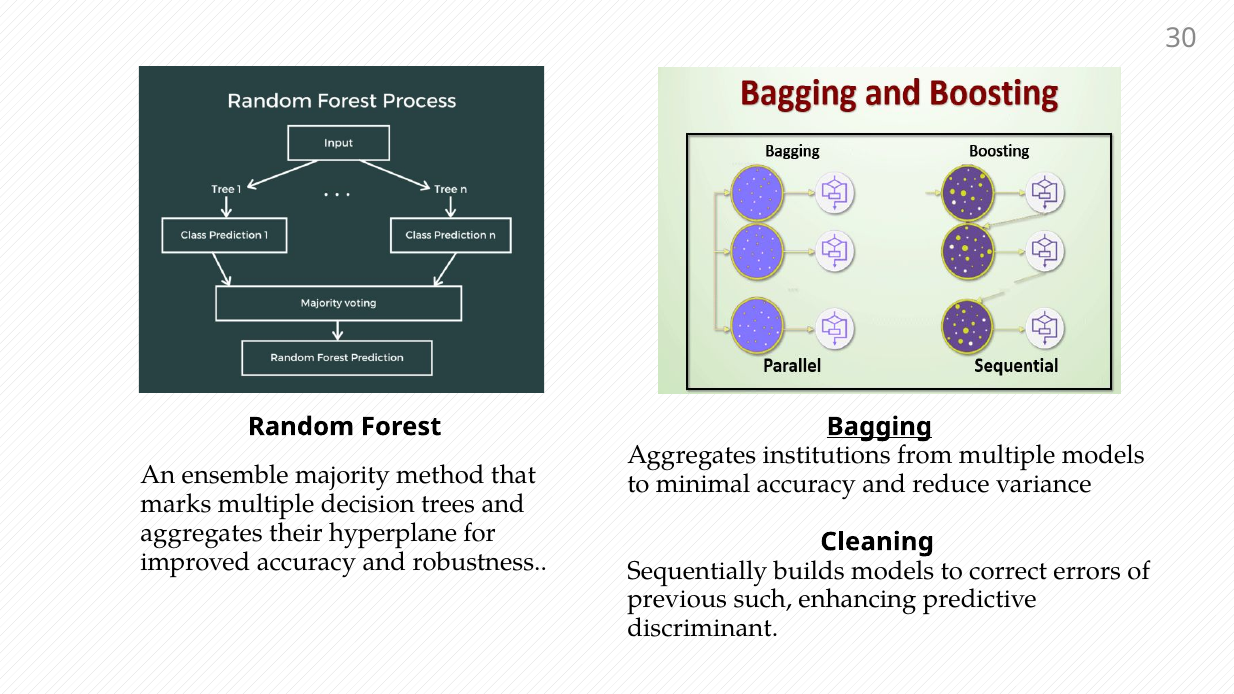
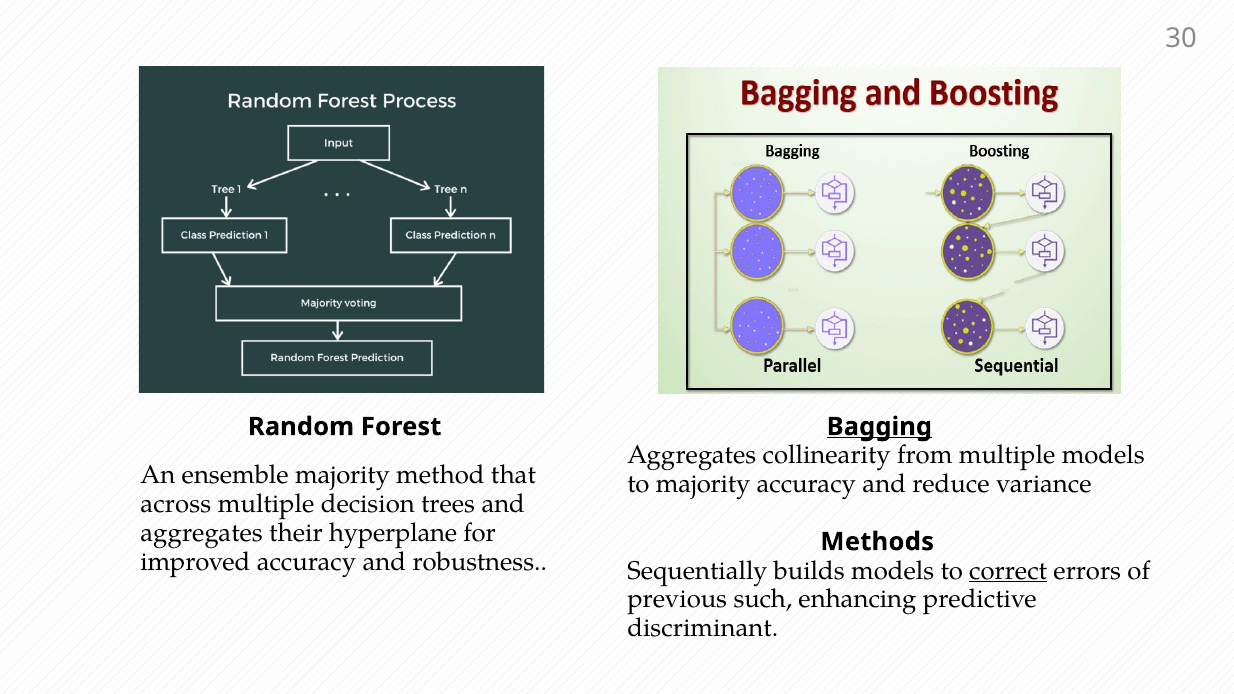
institutions: institutions -> collinearity
to minimal: minimal -> majority
marks: marks -> across
Cleaning: Cleaning -> Methods
correct underline: none -> present
